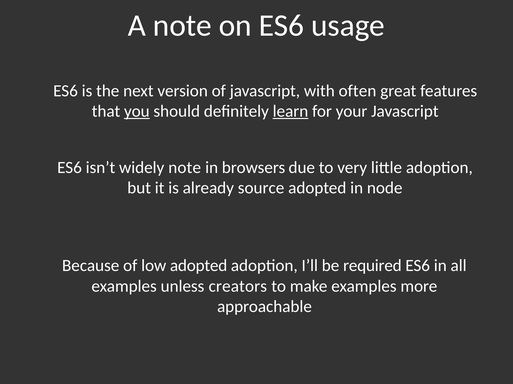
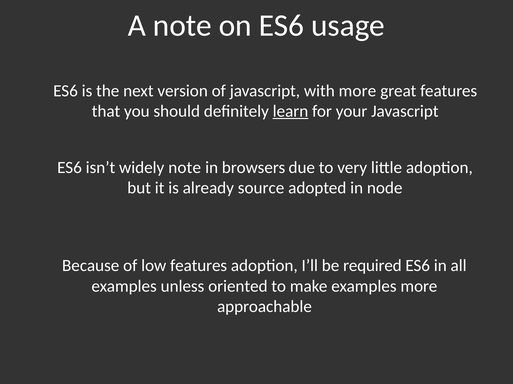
with often: often -> more
you underline: present -> none
low adopted: adopted -> features
creators: creators -> oriented
